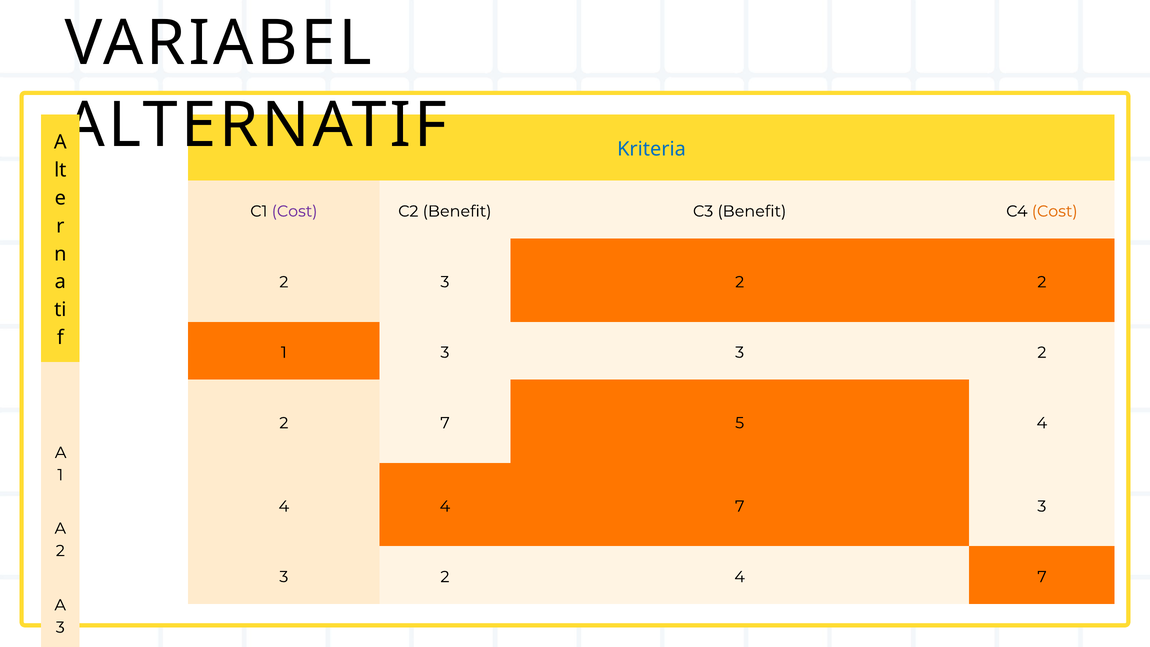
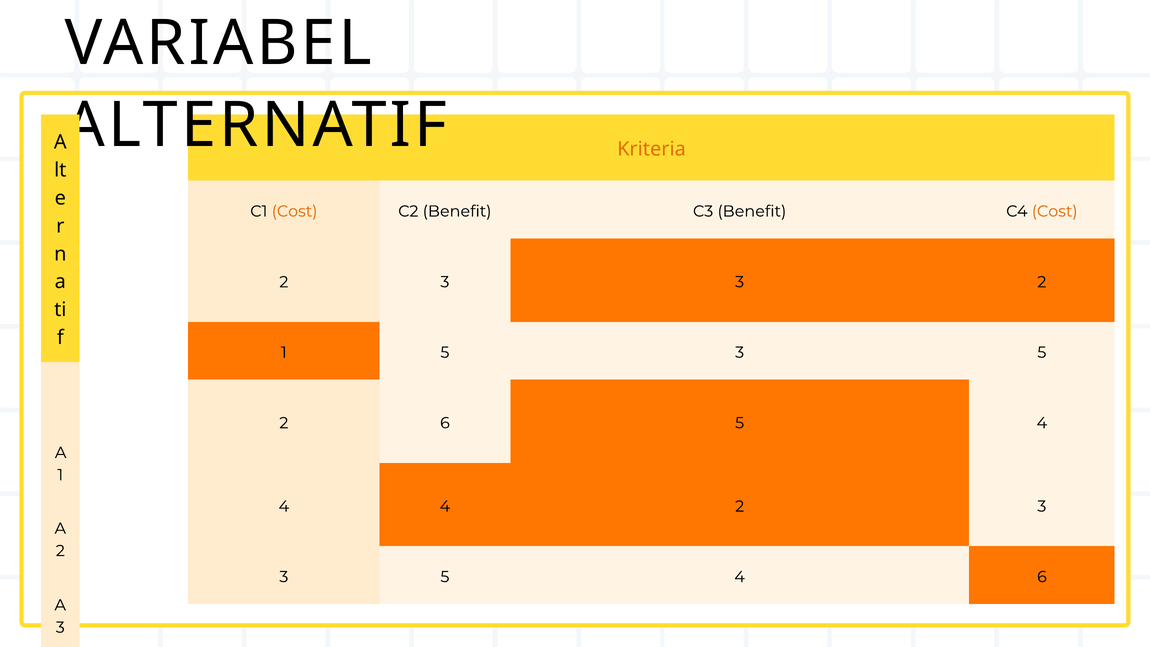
Kriteria colour: blue -> orange
Cost at (295, 211) colour: purple -> orange
2 at (740, 282): 2 -> 3
1 3: 3 -> 5
2 at (1042, 352): 2 -> 5
2 7: 7 -> 6
4 4 7: 7 -> 2
2 at (445, 577): 2 -> 5
7 at (1042, 577): 7 -> 6
